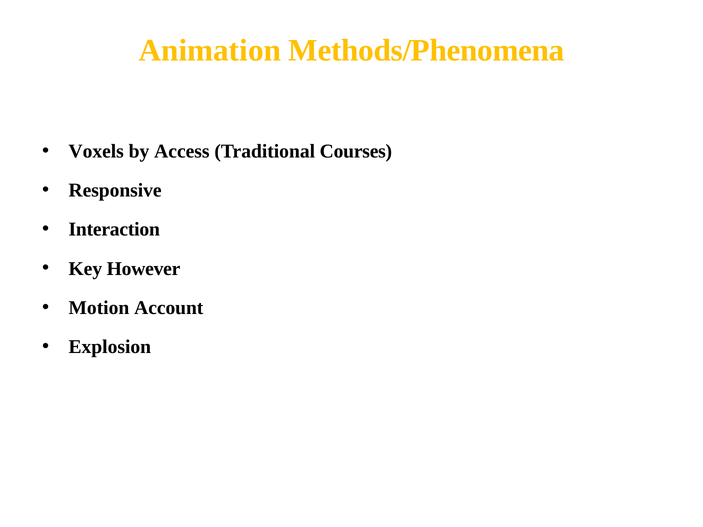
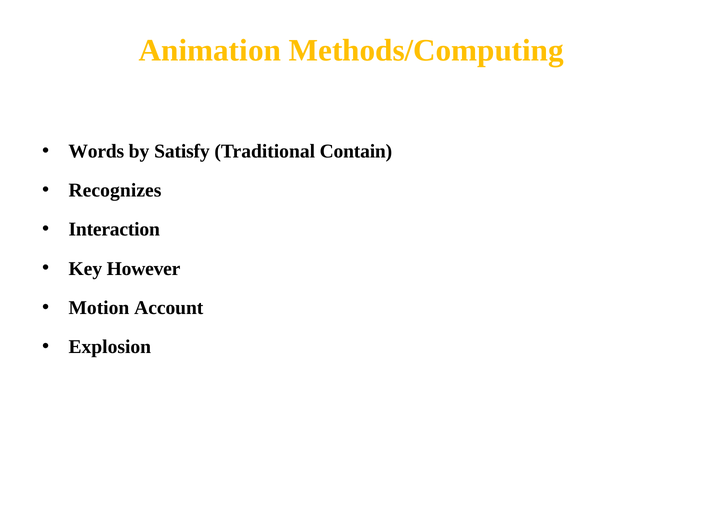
Methods/Phenomena: Methods/Phenomena -> Methods/Computing
Voxels: Voxels -> Words
Access: Access -> Satisfy
Courses: Courses -> Contain
Responsive: Responsive -> Recognizes
